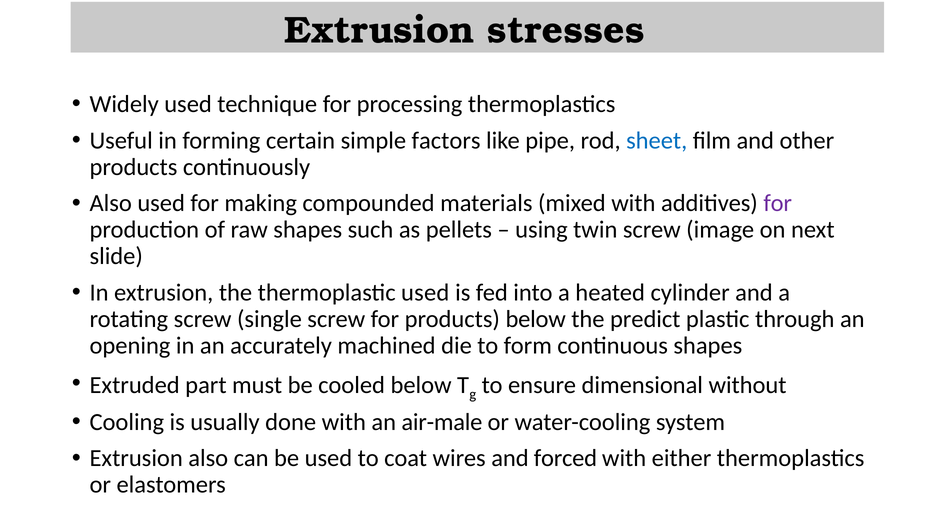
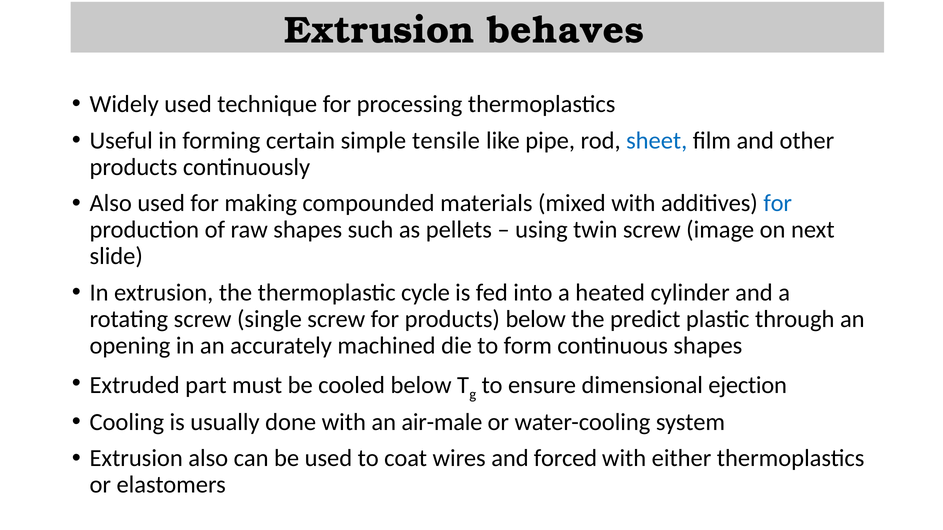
stresses: stresses -> behaves
factors: factors -> tensile
for at (778, 203) colour: purple -> blue
thermoplastic used: used -> cycle
without: without -> ejection
